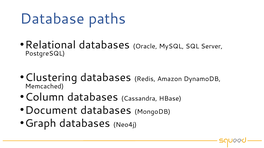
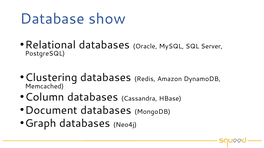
paths: paths -> show
